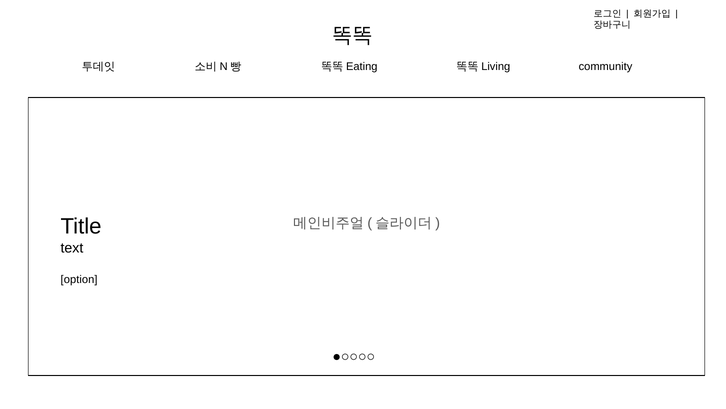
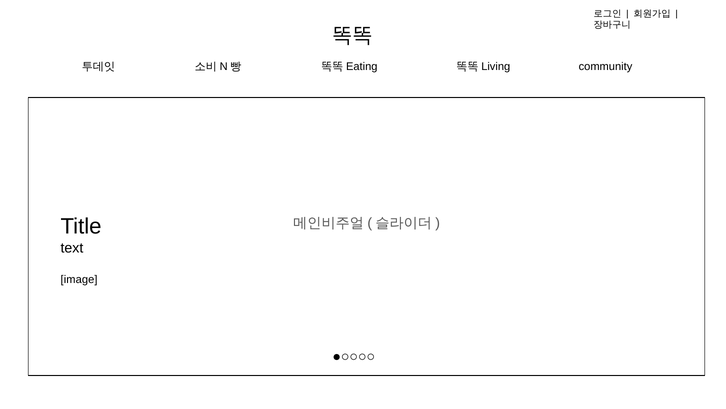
option: option -> image
